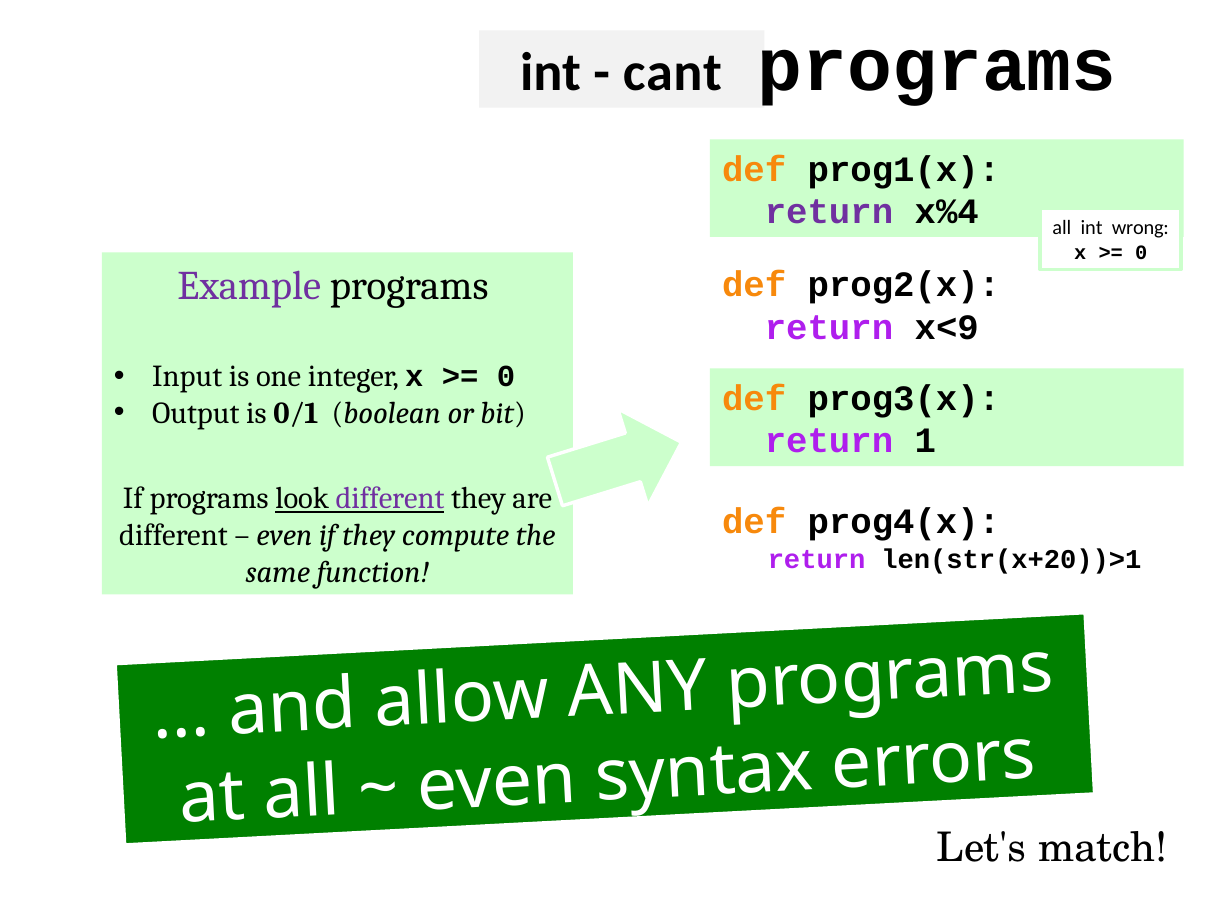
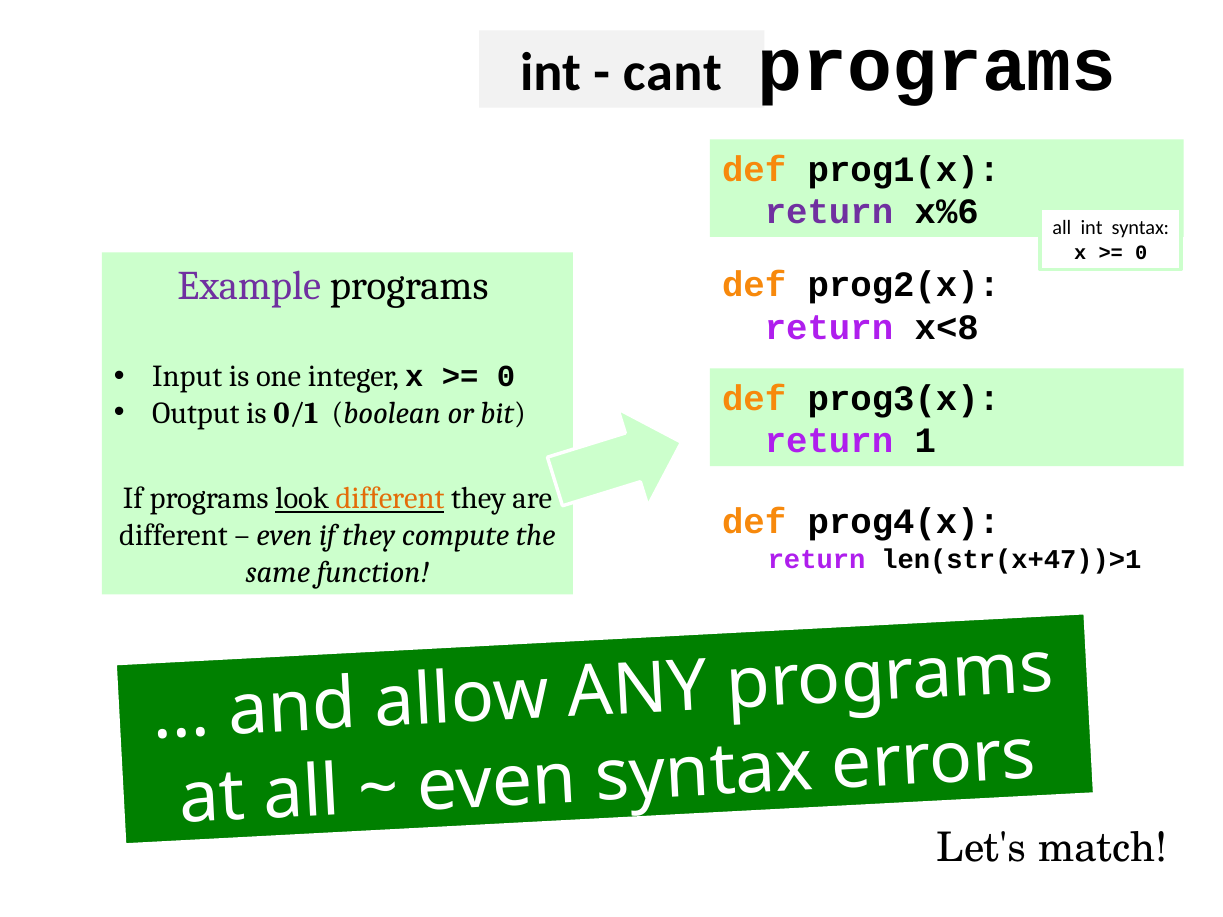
x%4: x%4 -> x%6
int wrong: wrong -> syntax
x<9: x<9 -> x<8
different at (390, 499) colour: purple -> orange
len(str(x+20))>1: len(str(x+20))>1 -> len(str(x+47))>1
